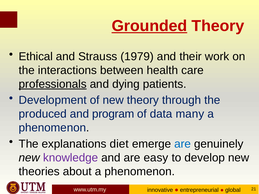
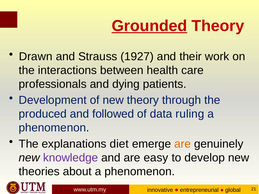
Ethical: Ethical -> Drawn
1979: 1979 -> 1927
professionals underline: present -> none
program: program -> followed
many: many -> ruling
are at (183, 144) colour: blue -> orange
